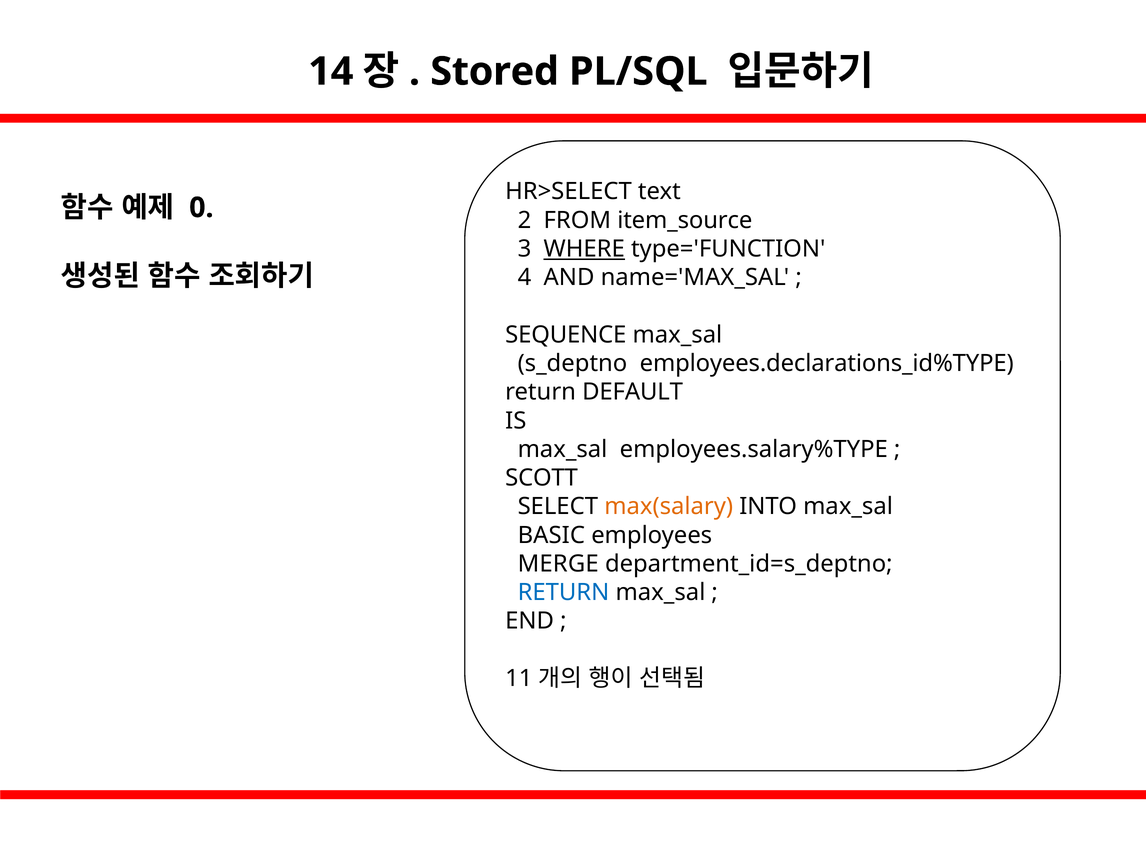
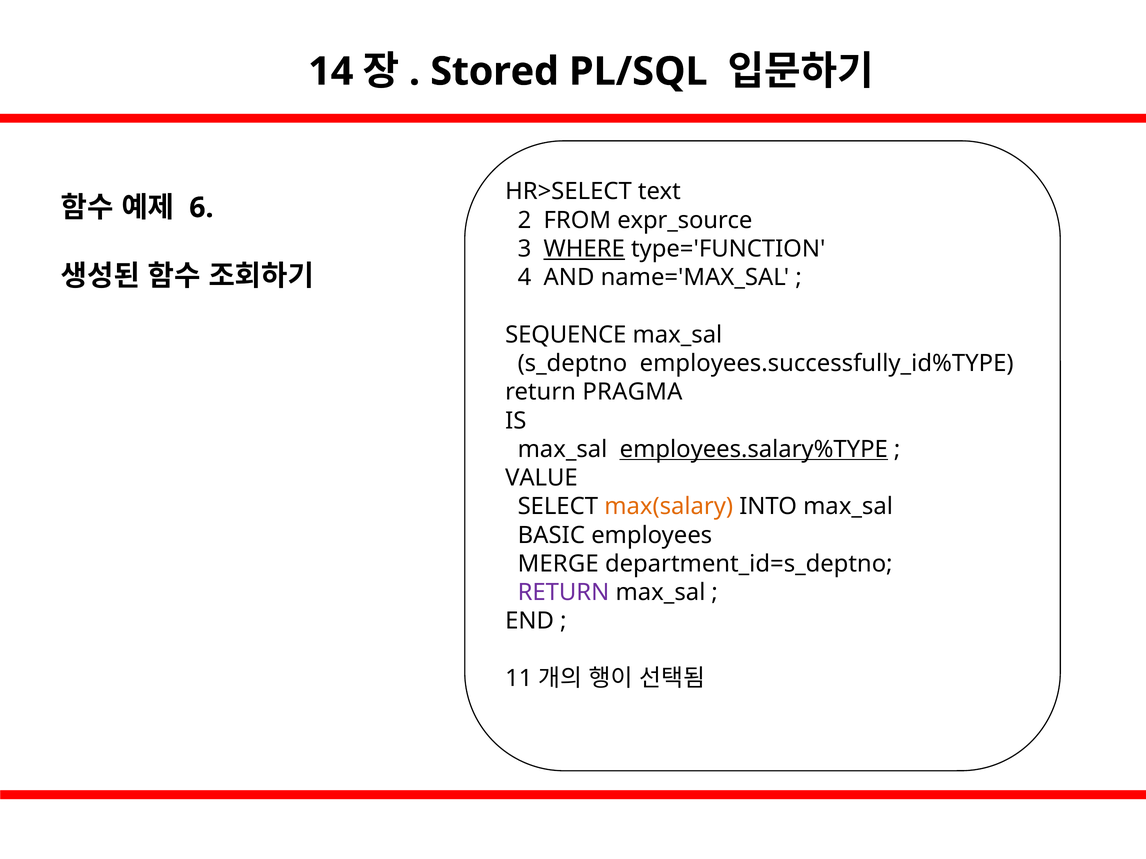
0: 0 -> 6
item_source: item_source -> expr_source
employees.declarations_id%TYPE: employees.declarations_id%TYPE -> employees.successfully_id%TYPE
DEFAULT: DEFAULT -> PRAGMA
employees.salary%TYPE underline: none -> present
SCOTT: SCOTT -> VALUE
RETURN at (563, 593) colour: blue -> purple
